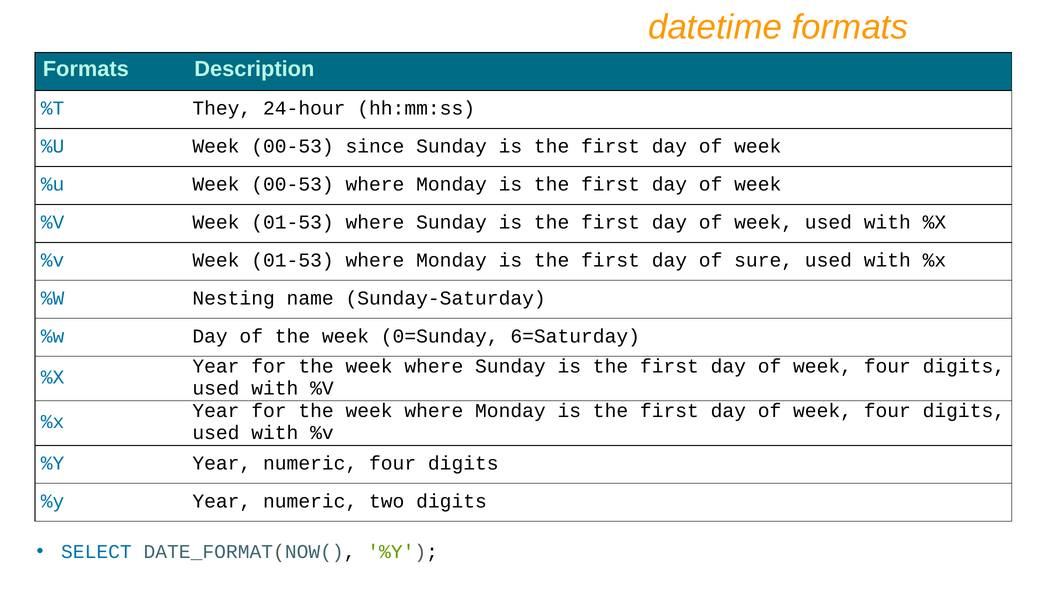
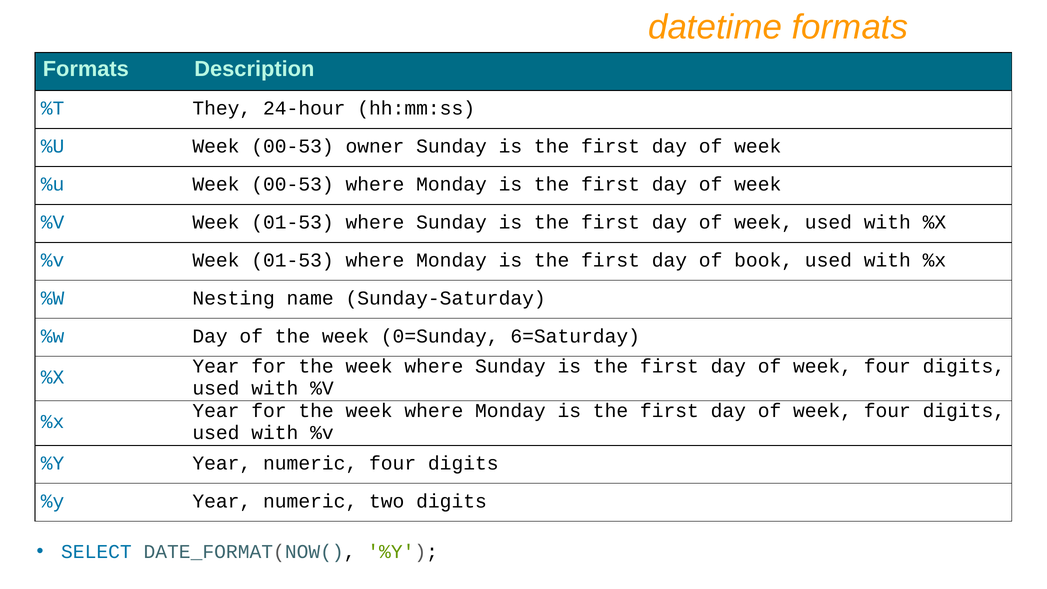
since: since -> owner
sure: sure -> book
